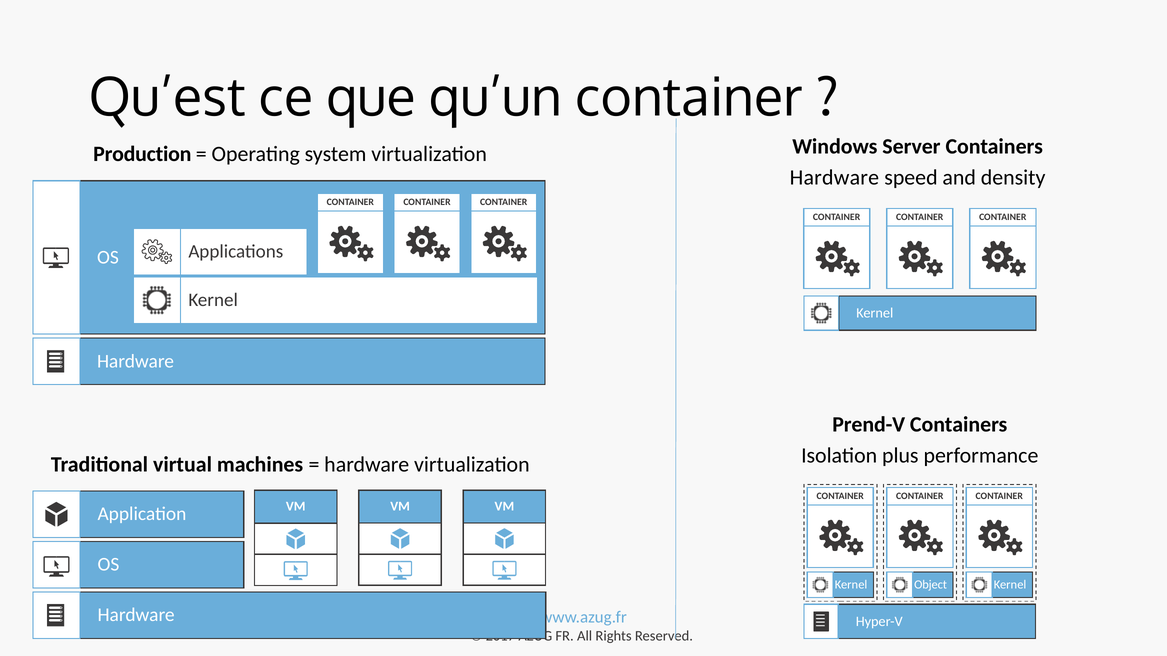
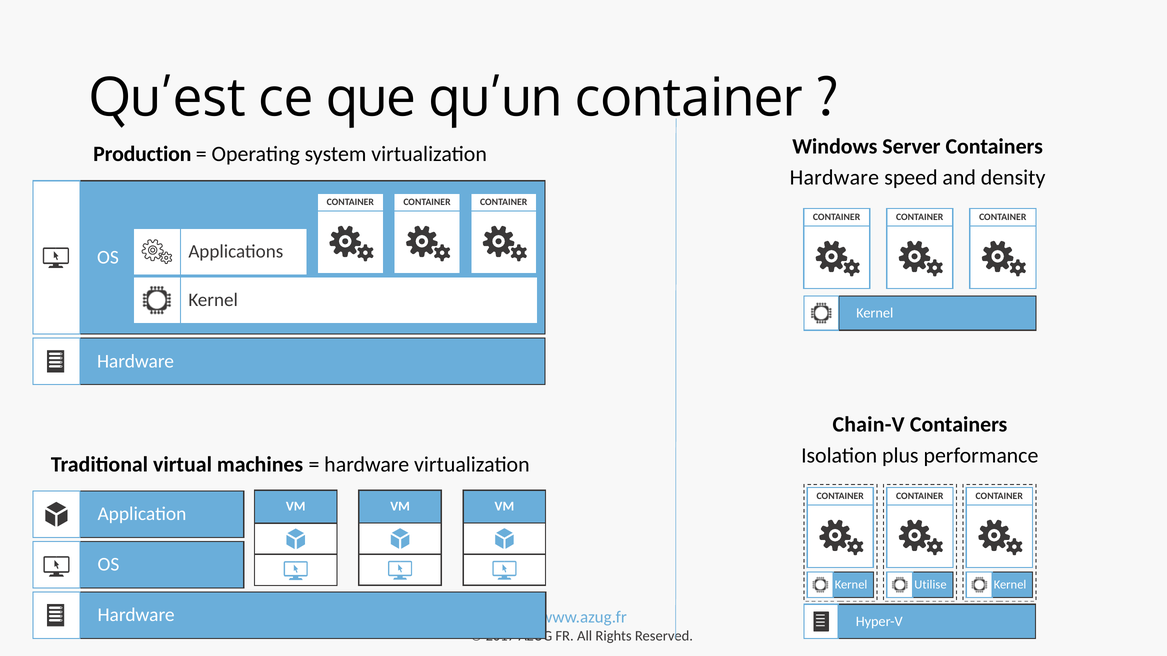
Prend-V: Prend-V -> Chain-V
Object: Object -> Utilise
